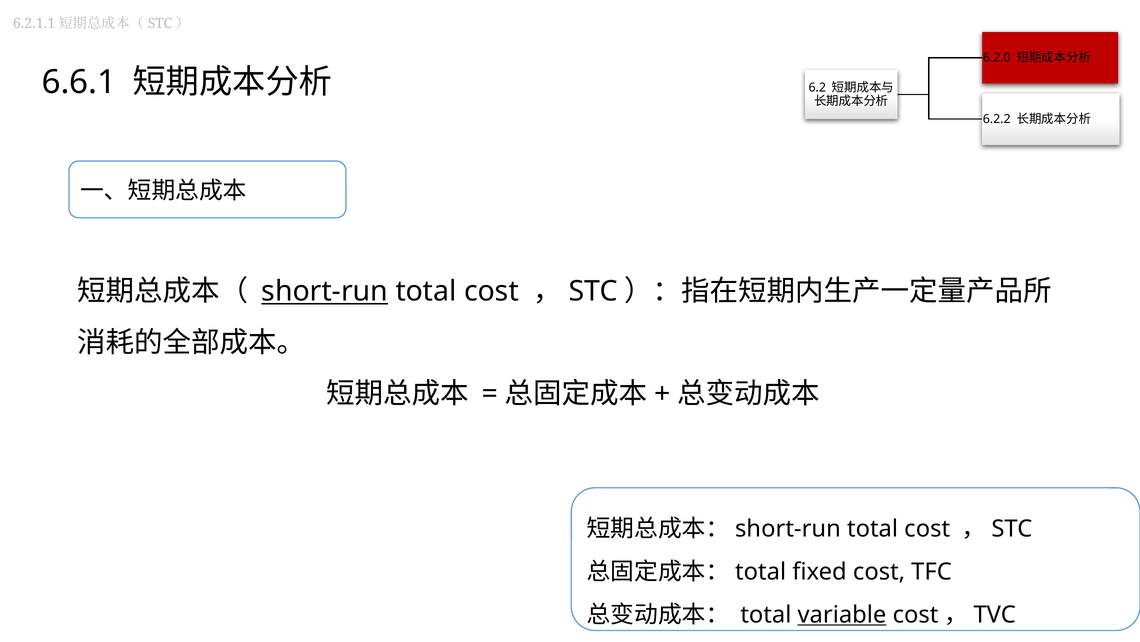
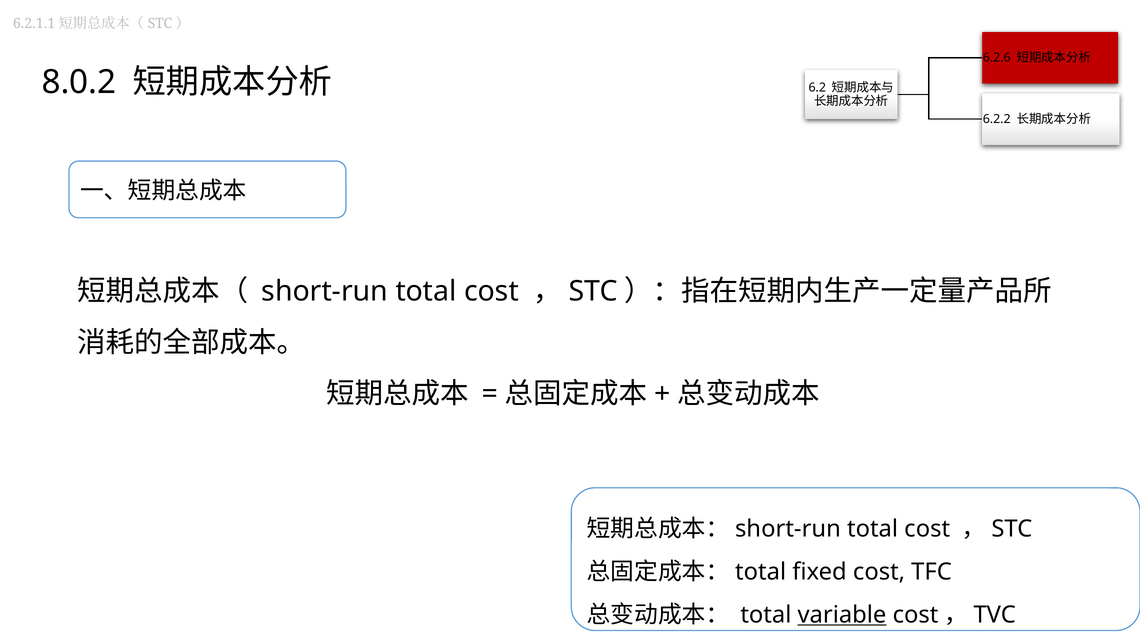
6.2.0: 6.2.0 -> 6.2.6
6.6.1: 6.6.1 -> 8.0.2
short-run at (325, 291) underline: present -> none
